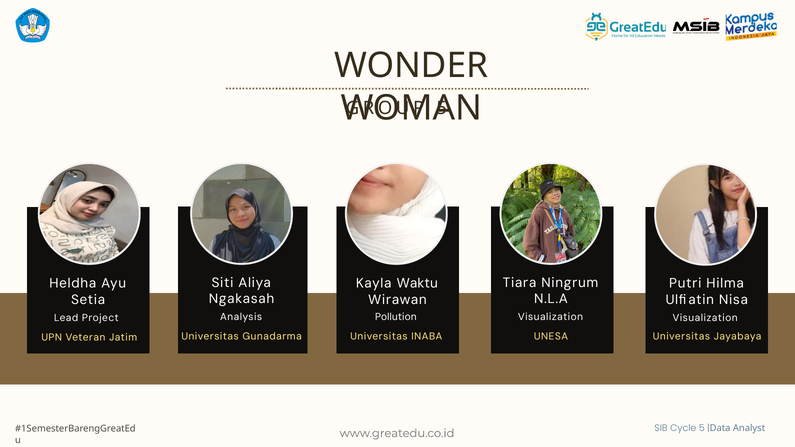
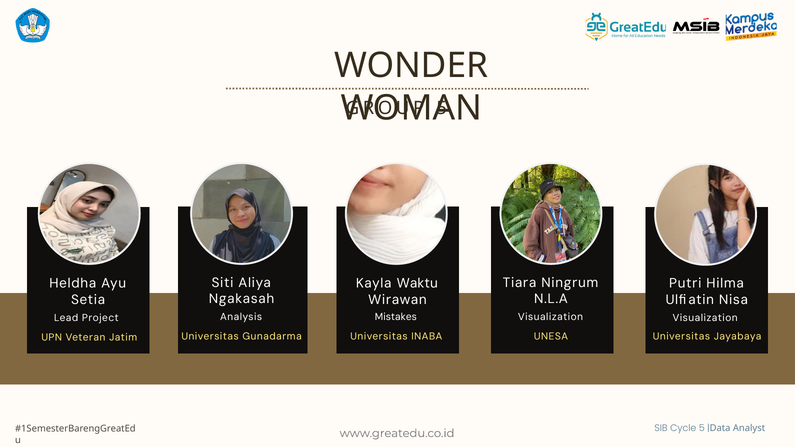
Pollution: Pollution -> Mistakes
